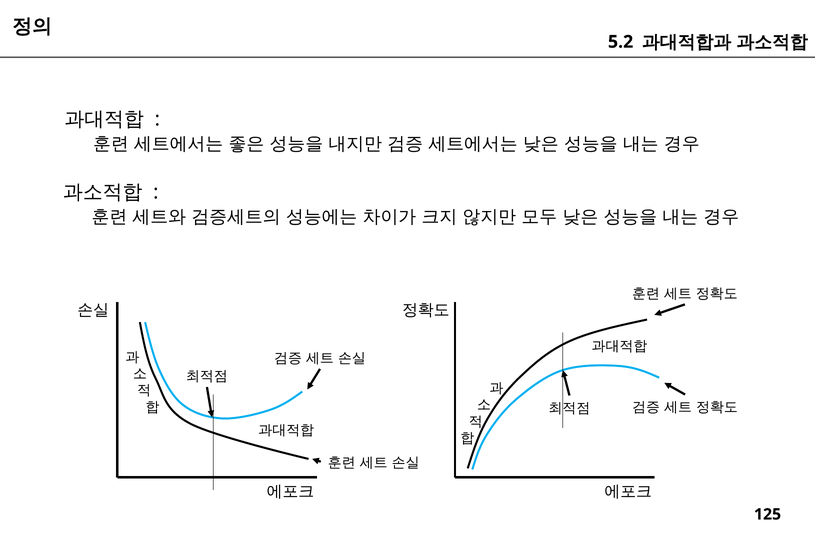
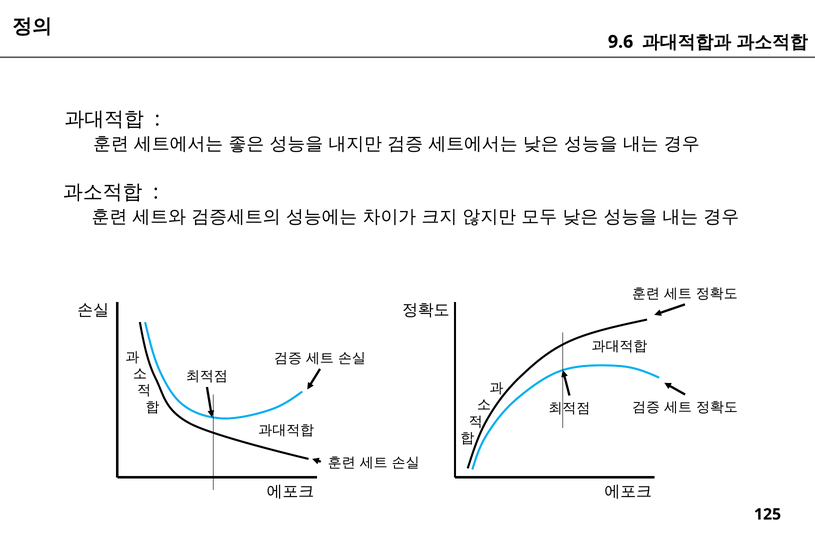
5.2: 5.2 -> 9.6
